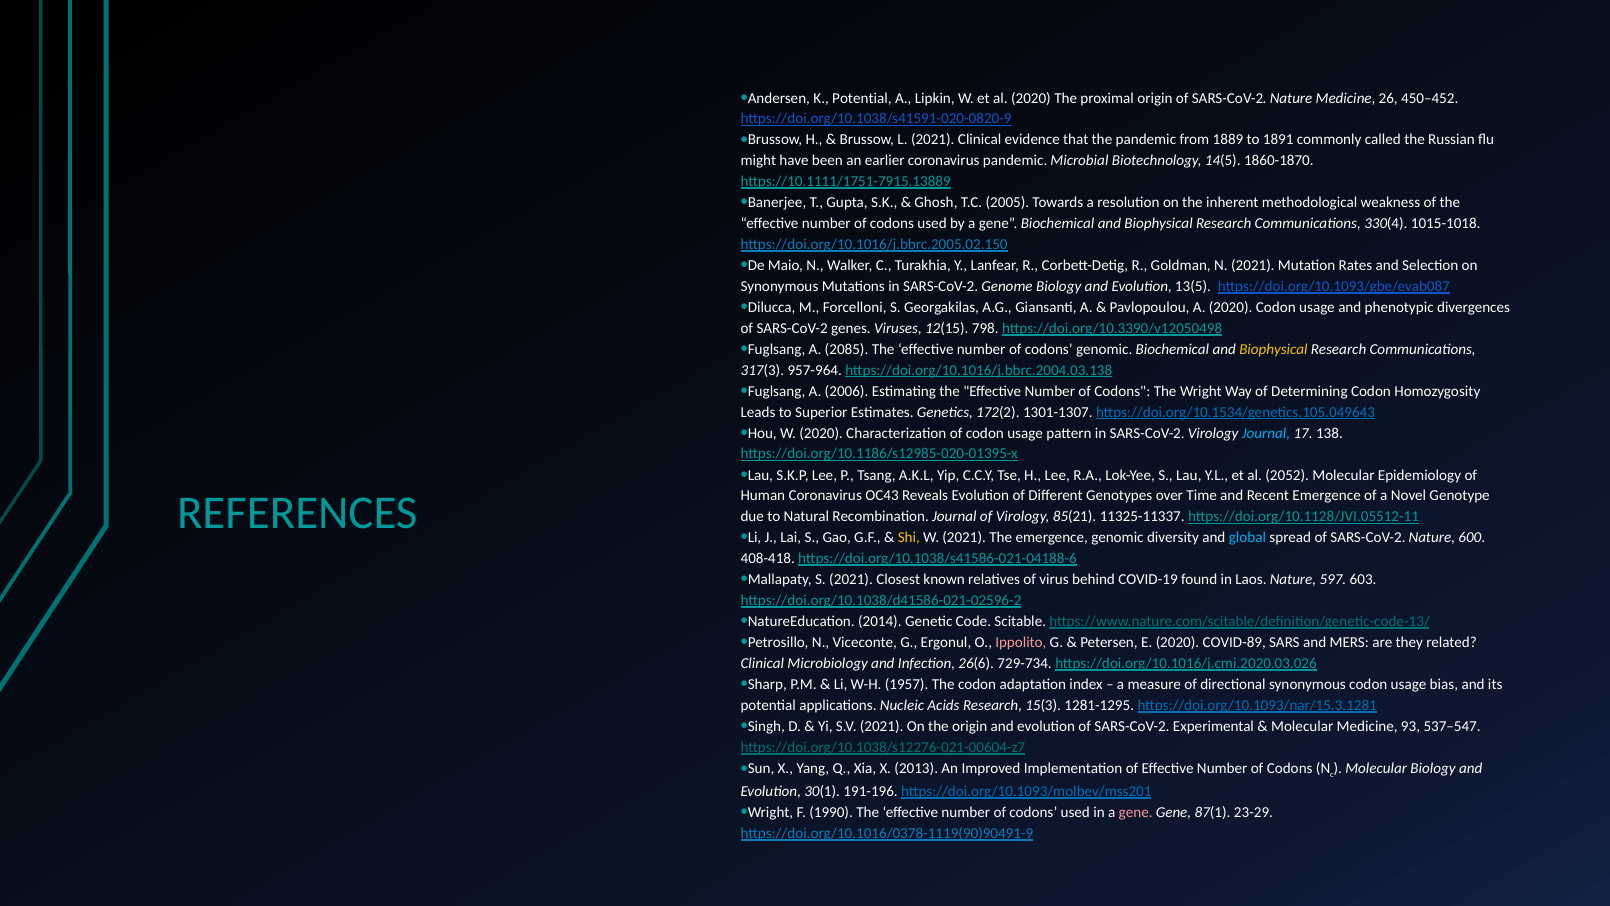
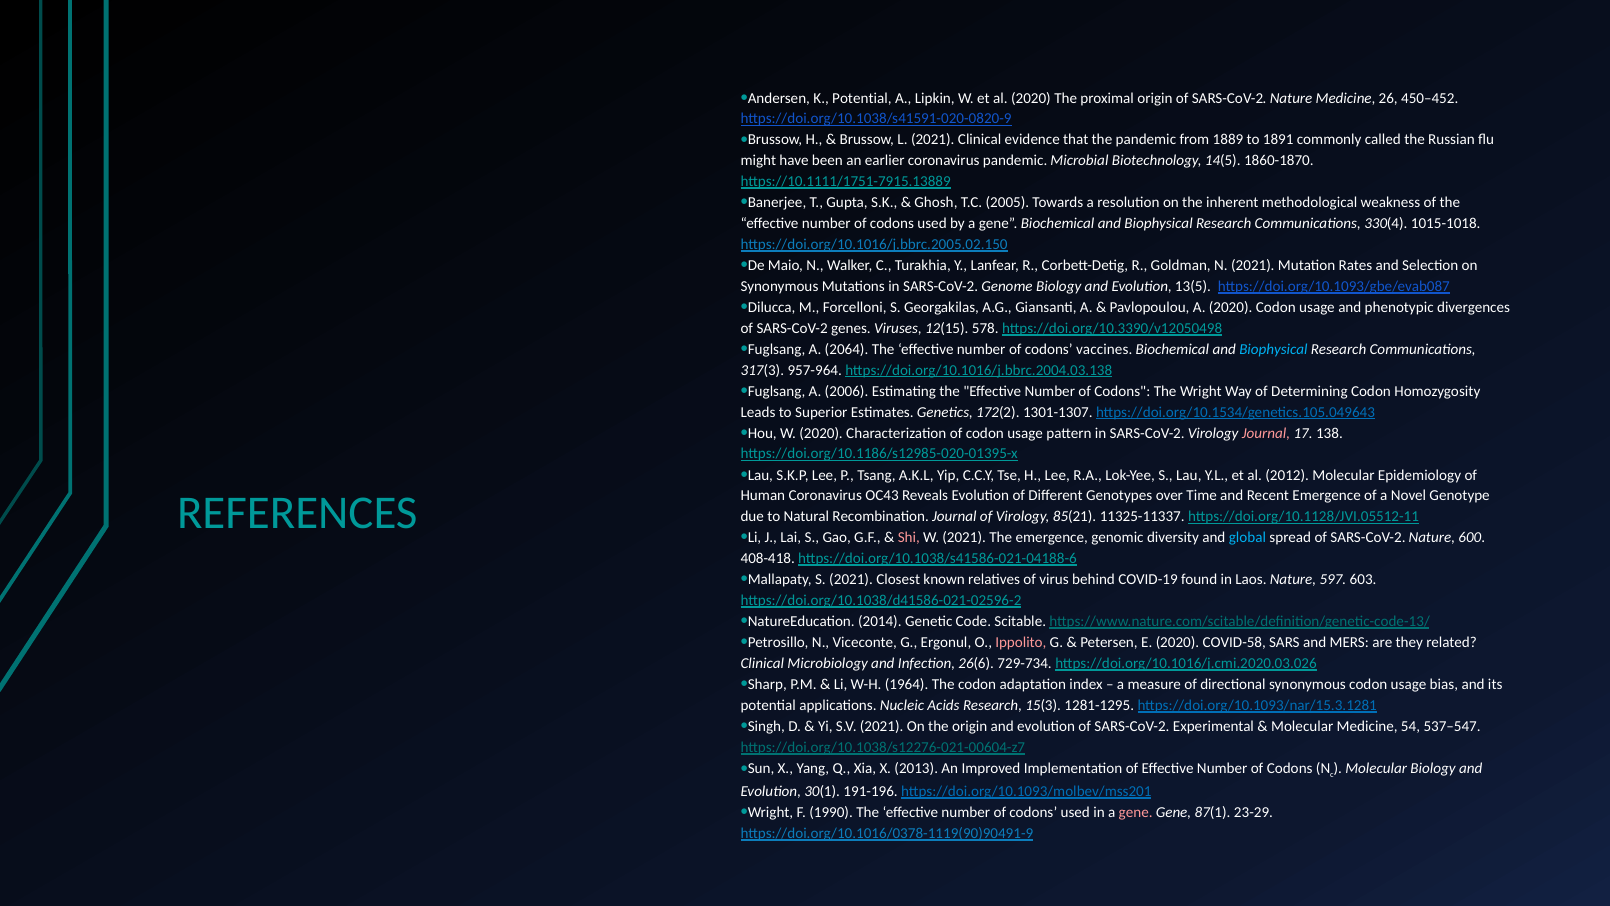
798: 798 -> 578
2085: 2085 -> 2064
codons genomic: genomic -> vaccines
Biophysical at (1273, 349) colour: yellow -> light blue
Journal at (1266, 433) colour: light blue -> pink
2052: 2052 -> 2012
Shi colour: yellow -> pink
COVID-89: COVID-89 -> COVID-58
1957: 1957 -> 1964
93: 93 -> 54
